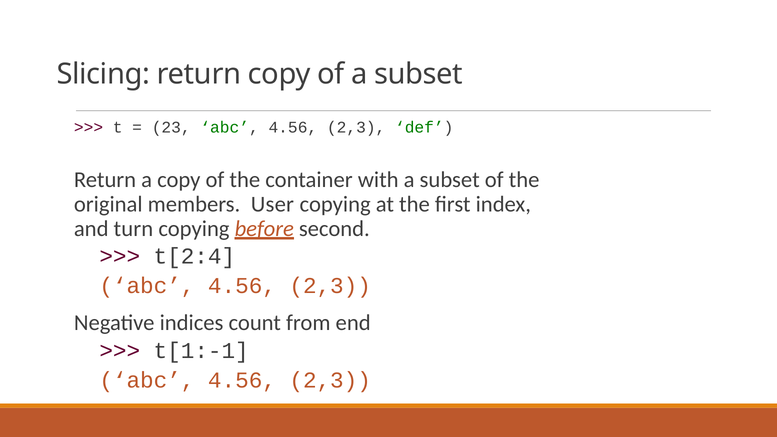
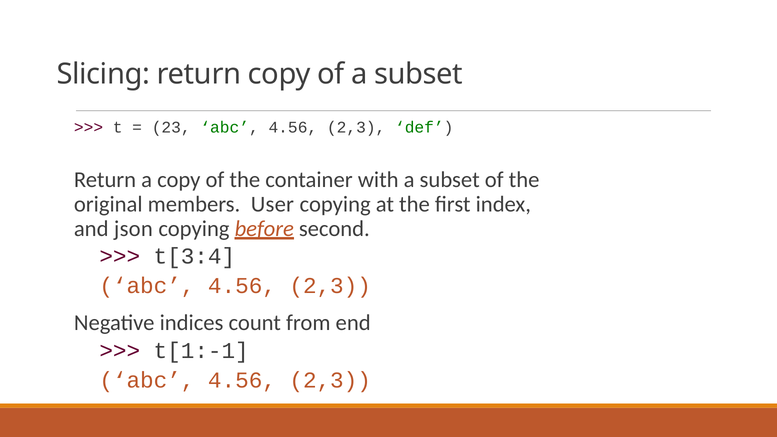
turn: turn -> json
t[2:4: t[2:4 -> t[3:4
